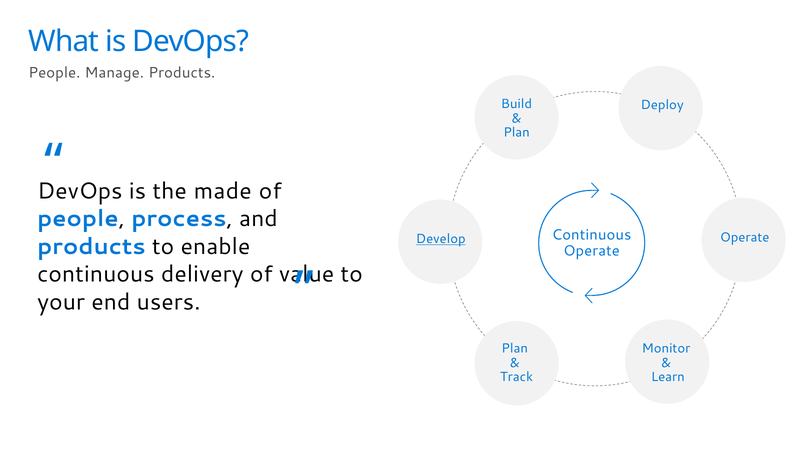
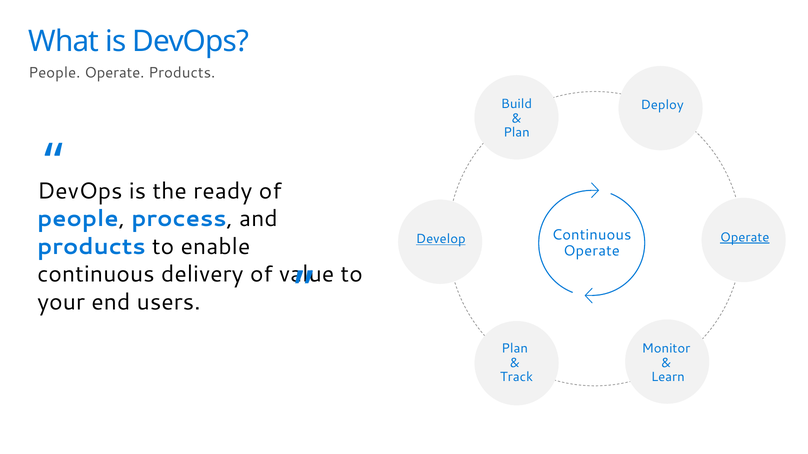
People Manage: Manage -> Operate
made: made -> ready
Operate at (745, 238) underline: none -> present
